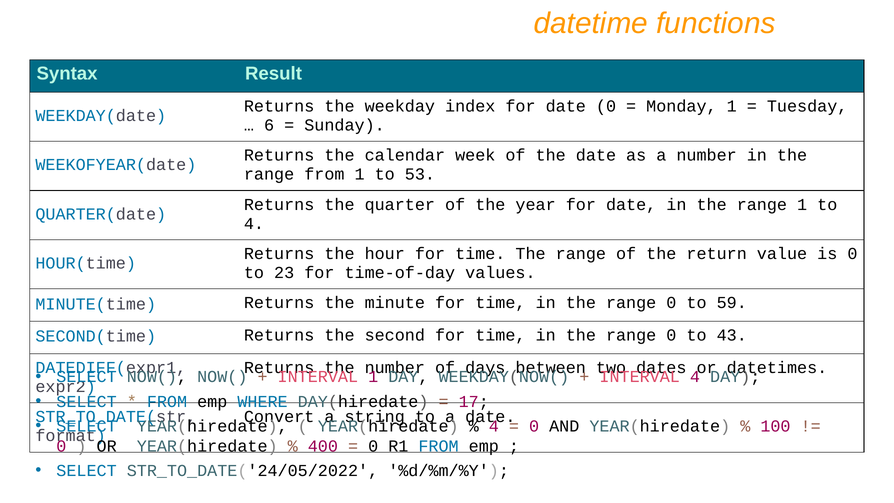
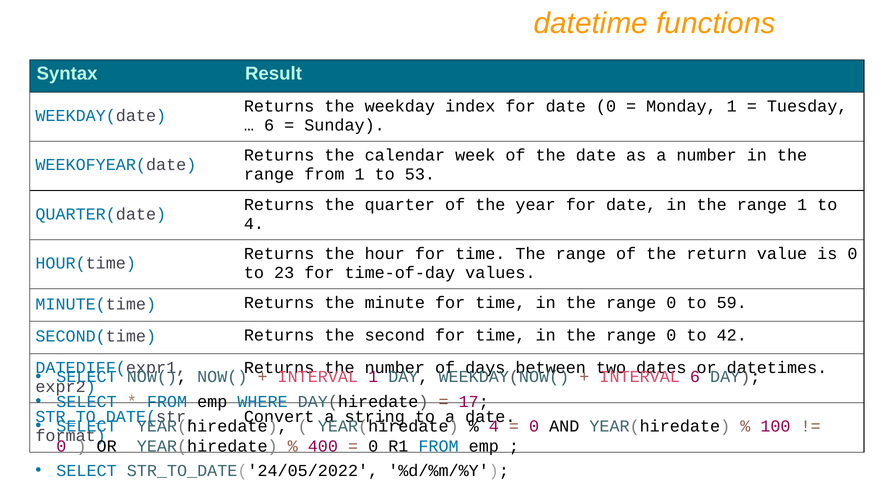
43: 43 -> 42
4 at (695, 377): 4 -> 6
